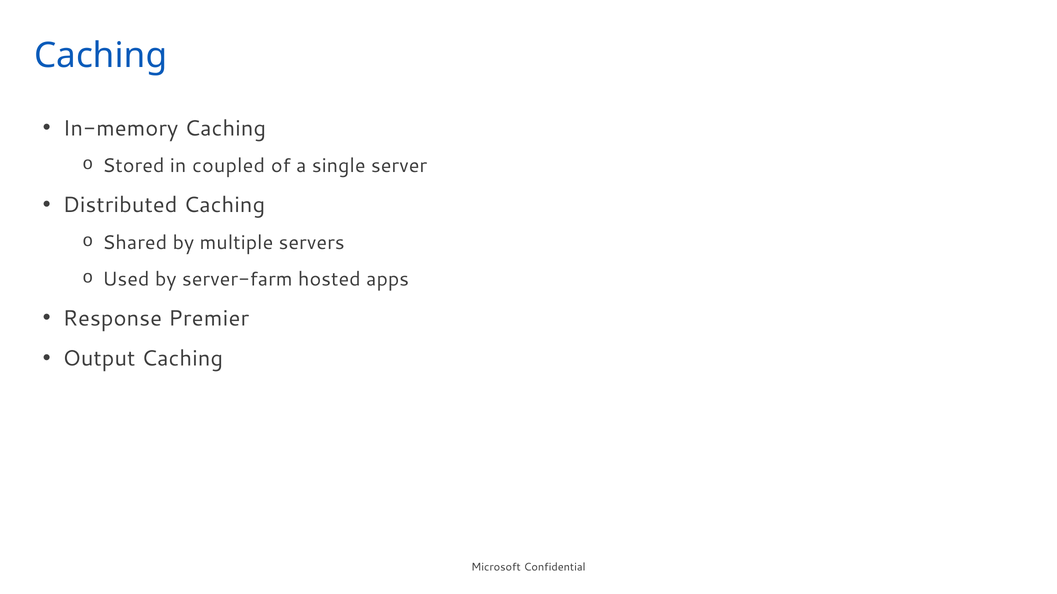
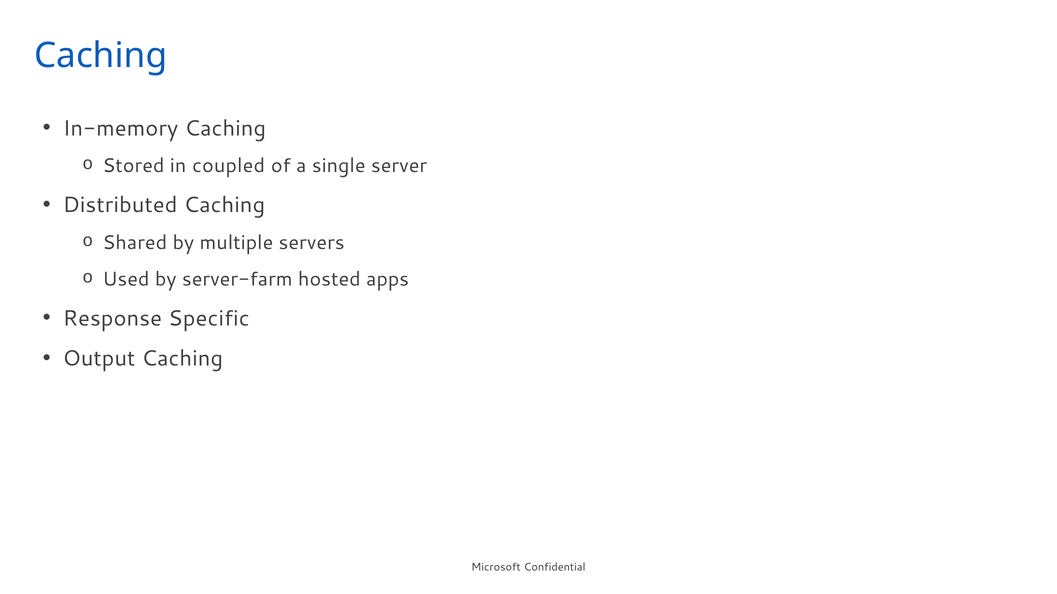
Premier: Premier -> Specific
